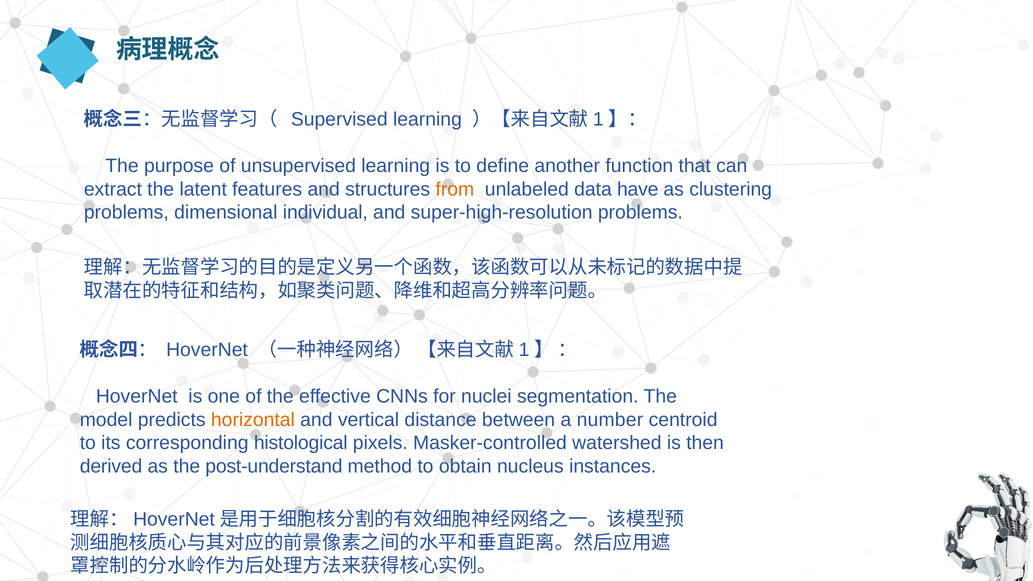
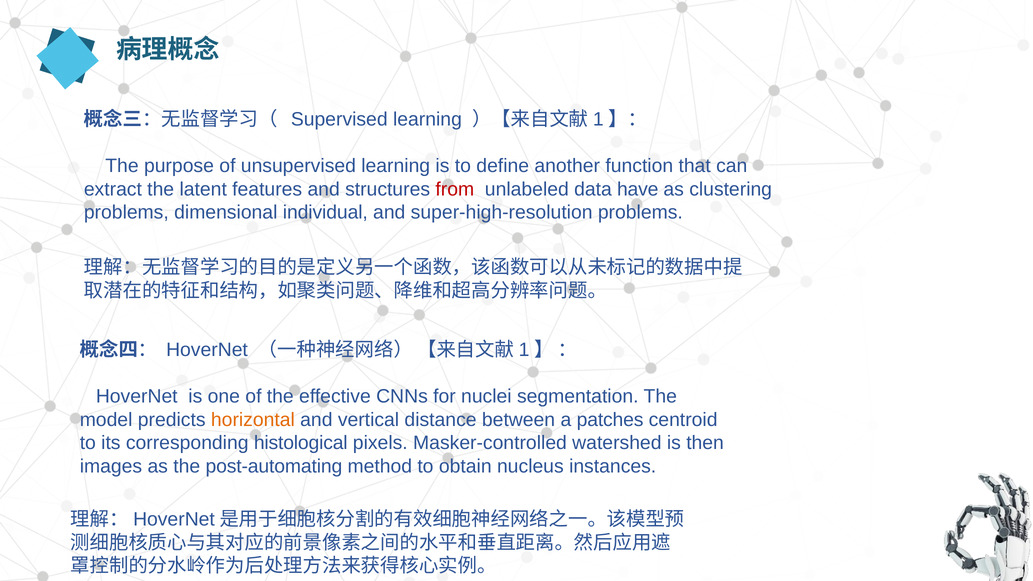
from colour: orange -> red
number: number -> patches
derived: derived -> images
post-understand: post-understand -> post-automating
